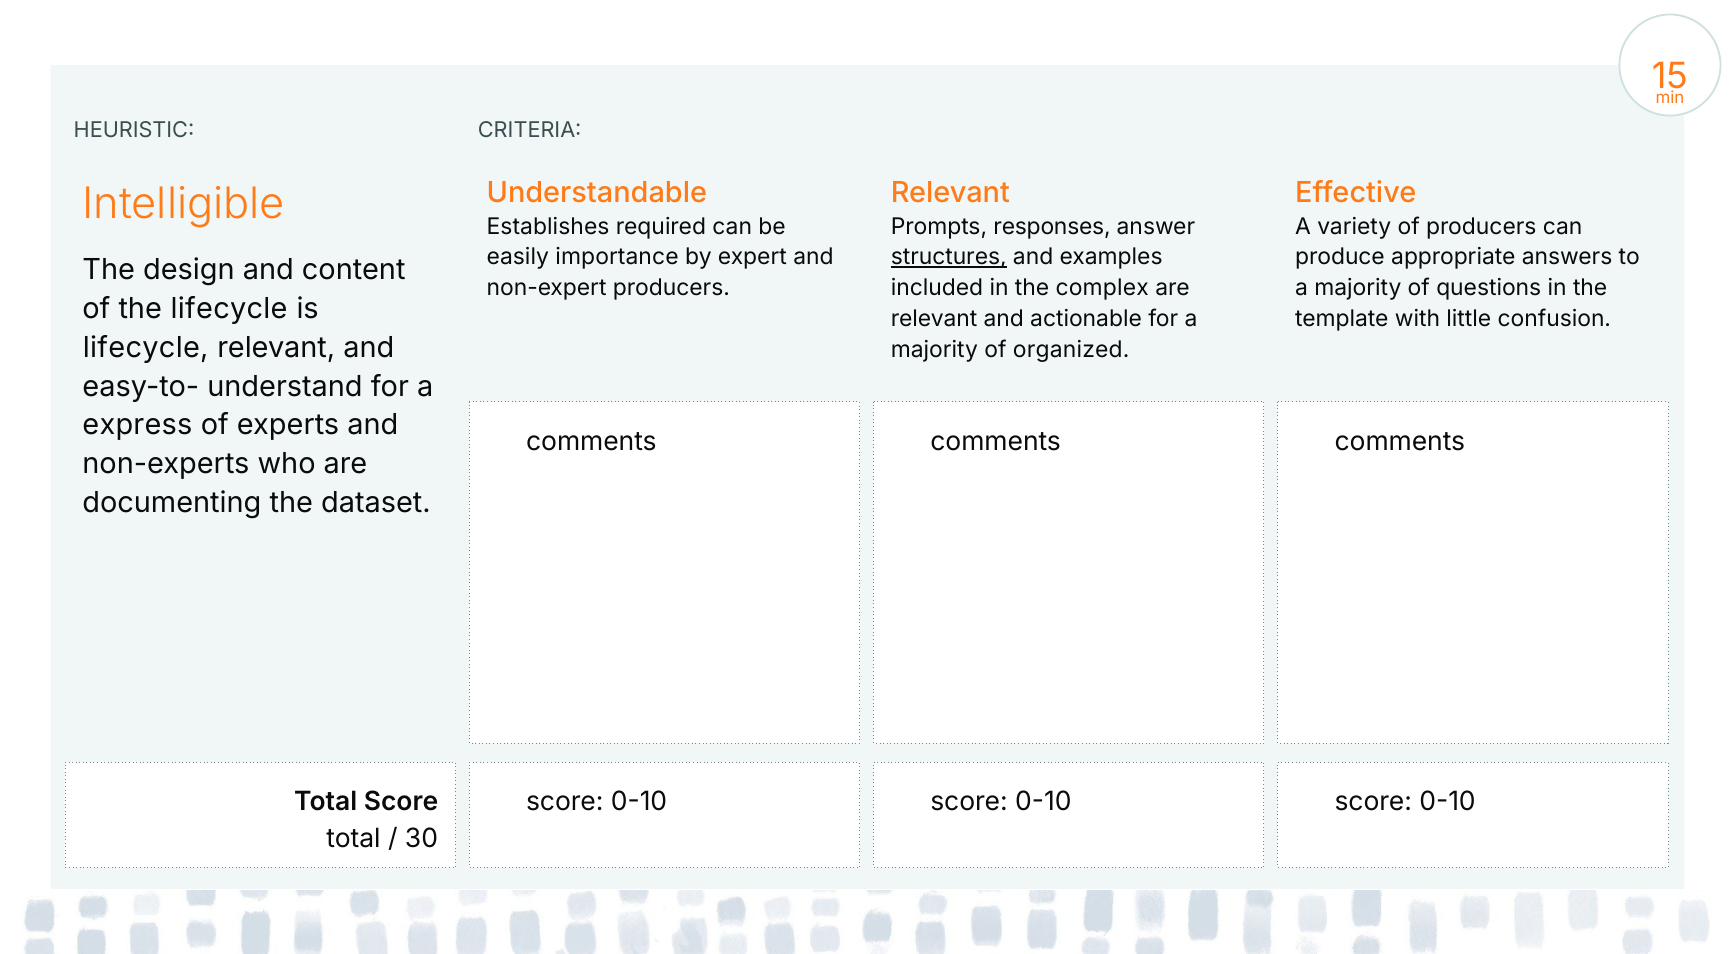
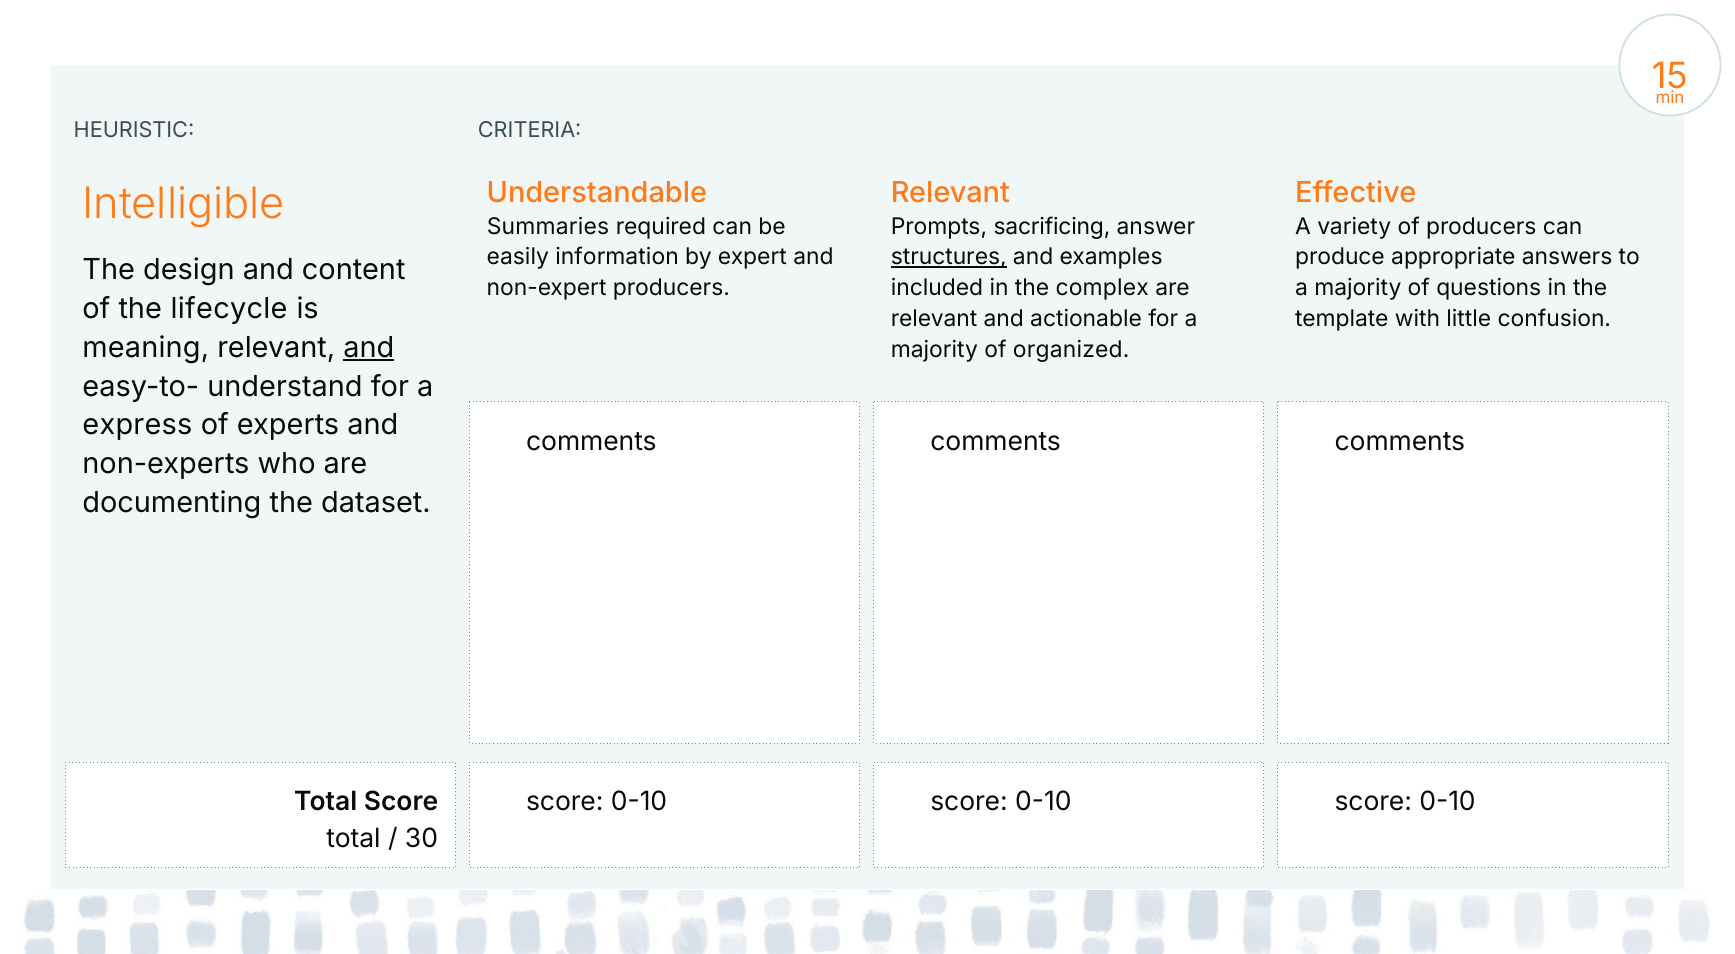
Establishes: Establishes -> Summaries
responses: responses -> sacrificing
importance: importance -> information
lifecycle at (146, 348): lifecycle -> meaning
and at (369, 348) underline: none -> present
